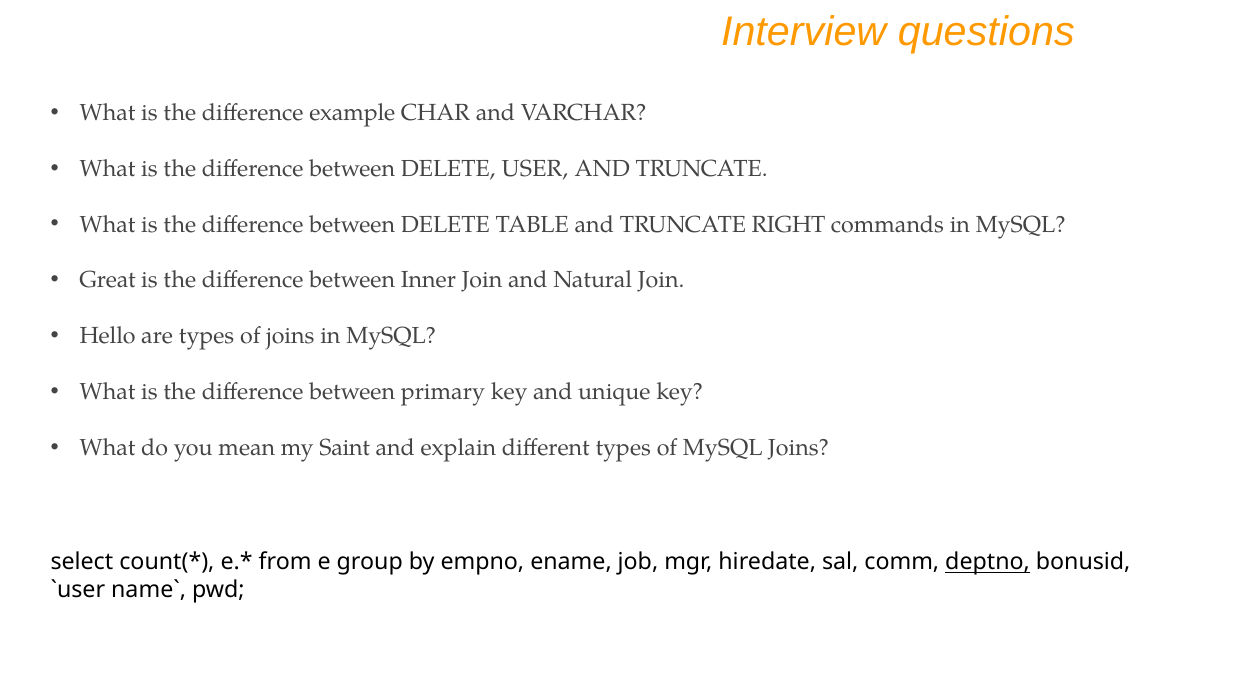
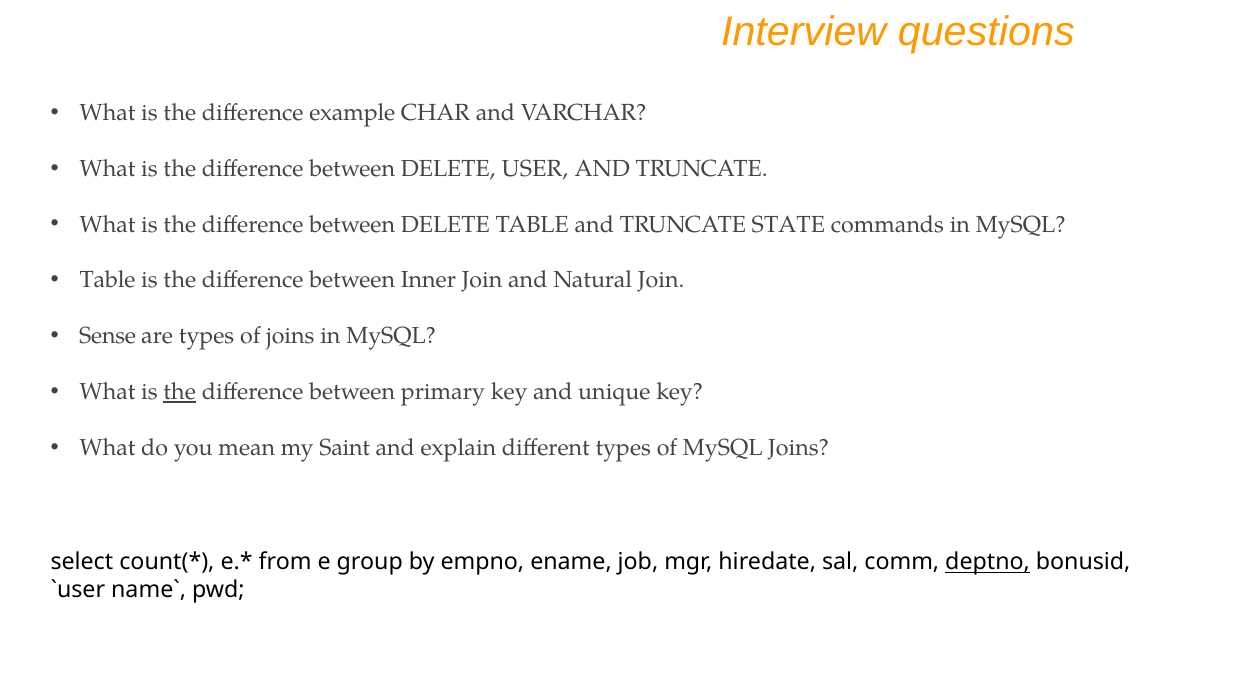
RIGHT: RIGHT -> STATE
Great at (108, 280): Great -> Table
Hello: Hello -> Sense
the at (180, 392) underline: none -> present
